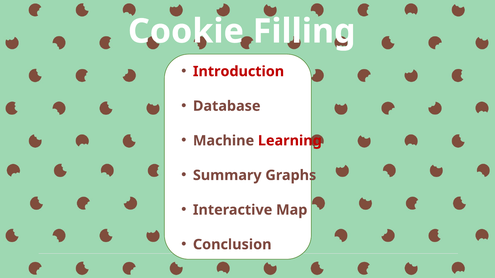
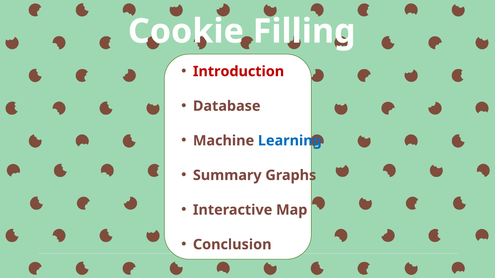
Learning colour: red -> blue
